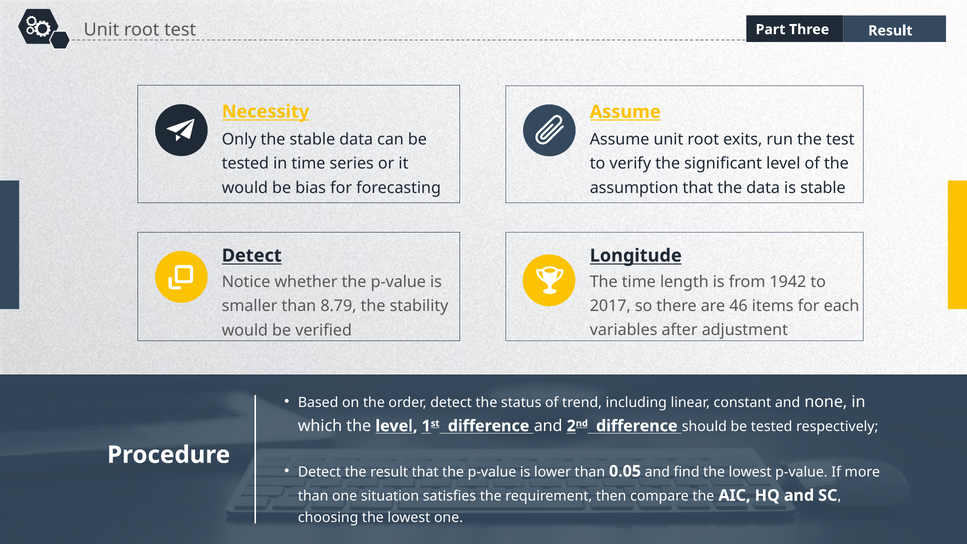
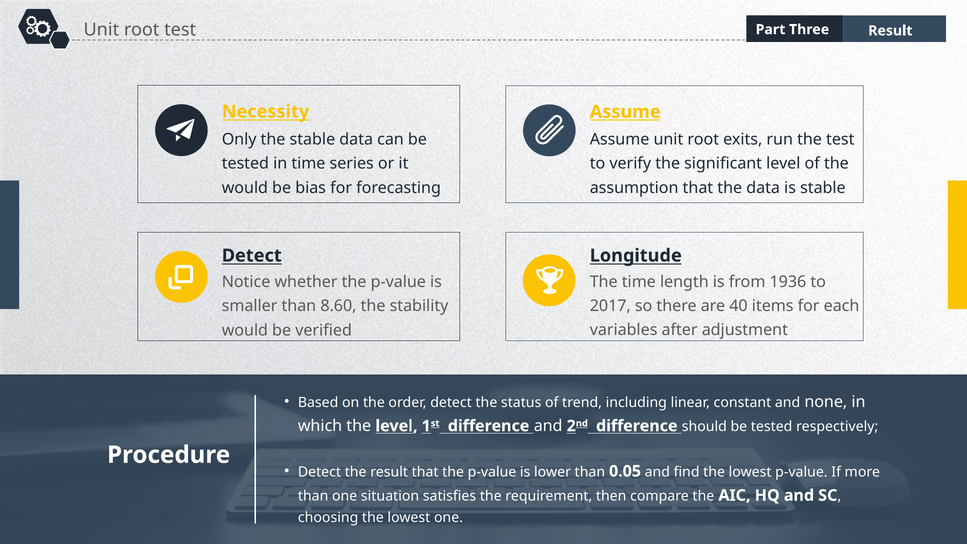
1942: 1942 -> 1936
8.79: 8.79 -> 8.60
46: 46 -> 40
